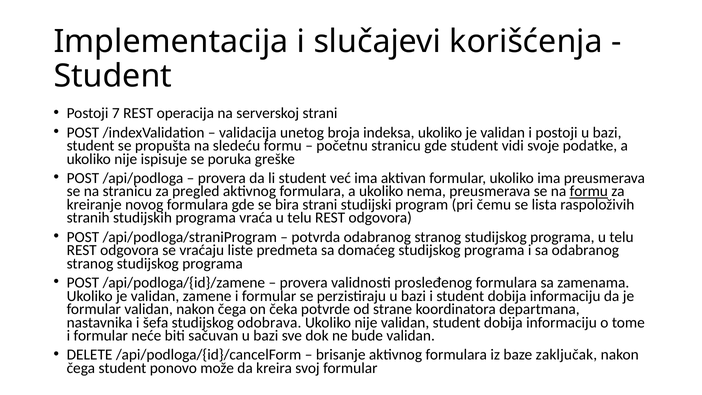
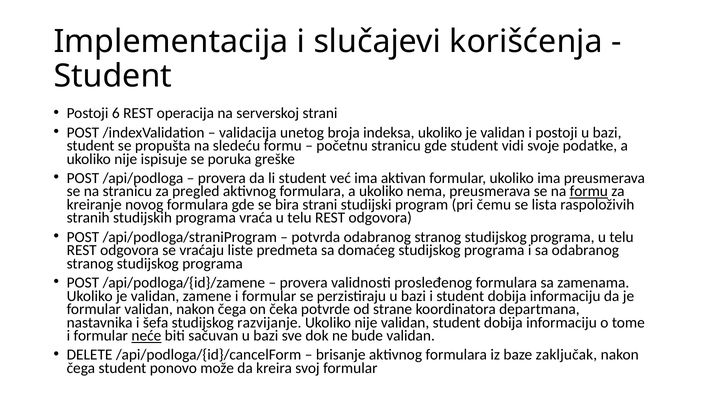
7: 7 -> 6
odobrava: odobrava -> razvijanje
neće underline: none -> present
